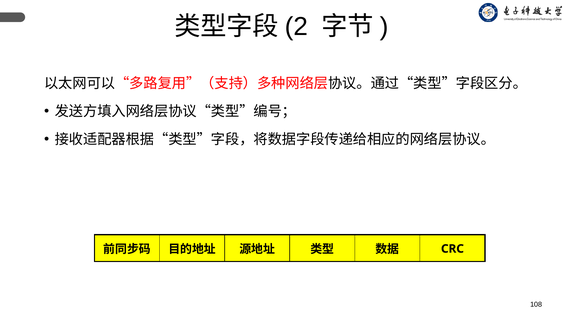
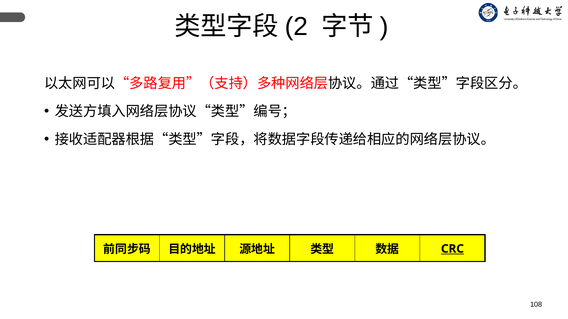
CRC underline: none -> present
